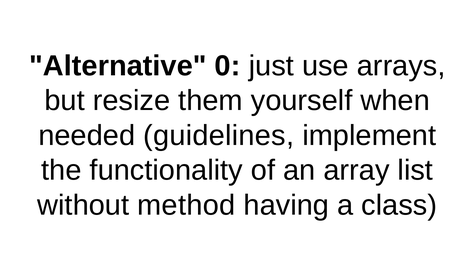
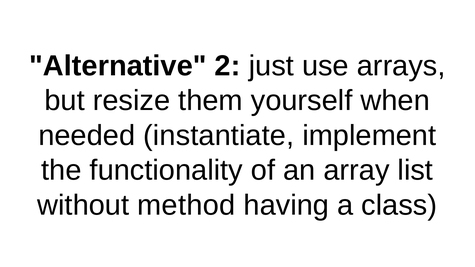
0: 0 -> 2
guidelines: guidelines -> instantiate
